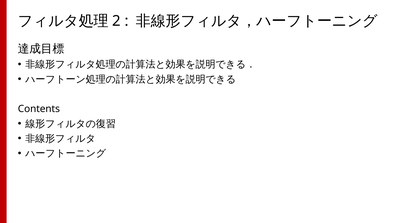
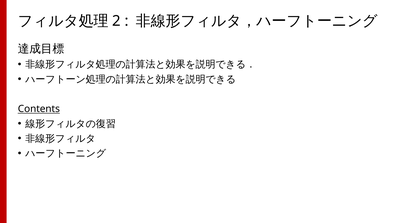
Contents underline: none -> present
